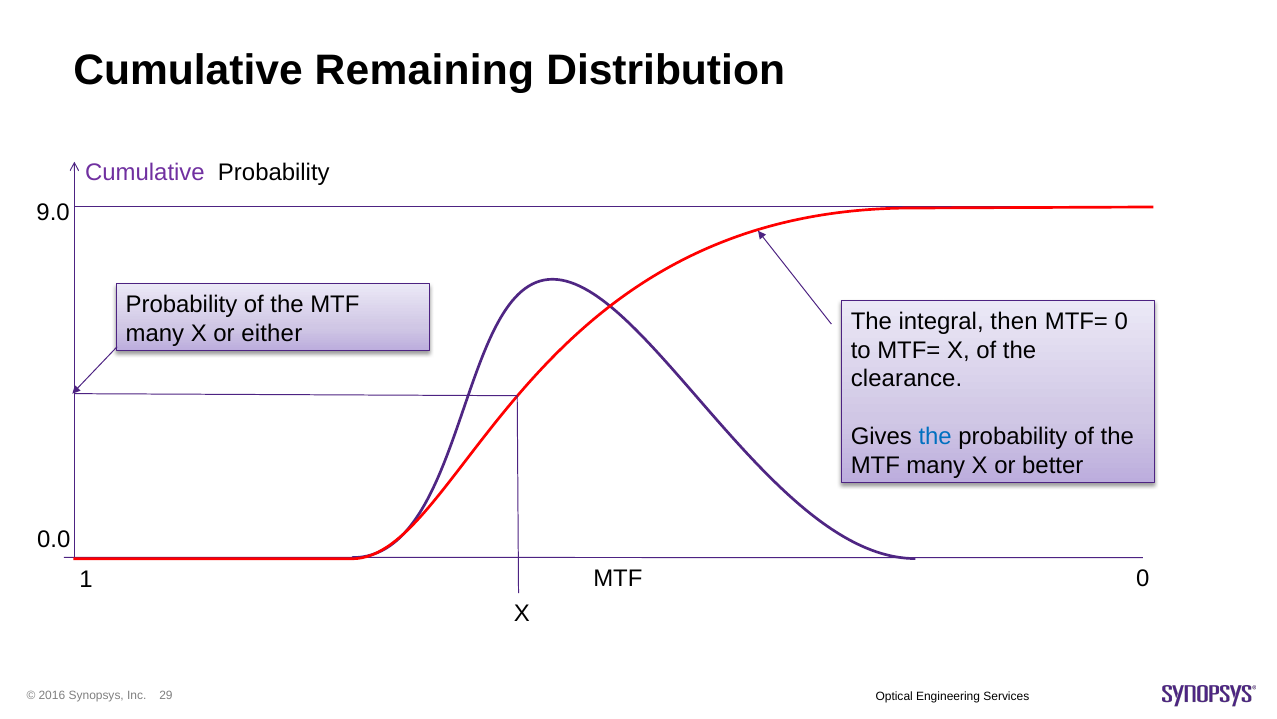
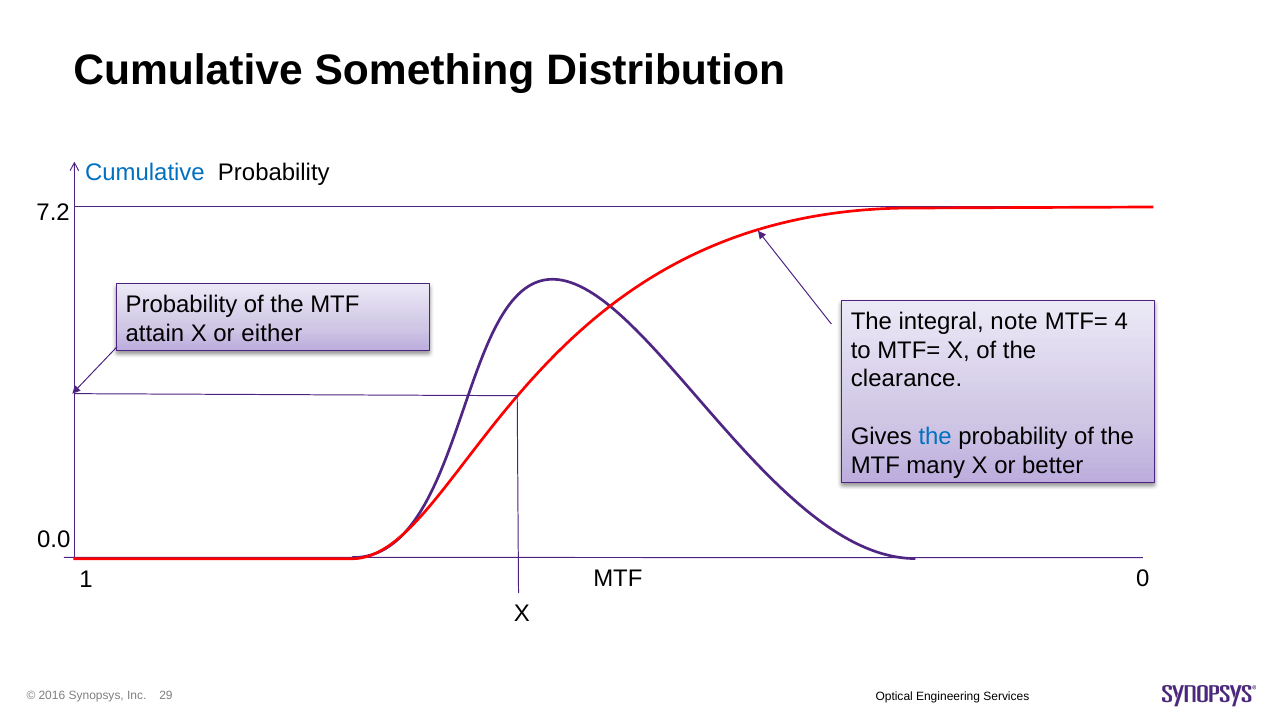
Remaining: Remaining -> Something
Cumulative at (145, 173) colour: purple -> blue
9.0: 9.0 -> 7.2
then: then -> note
MTF= 0: 0 -> 4
many at (155, 333): many -> attain
